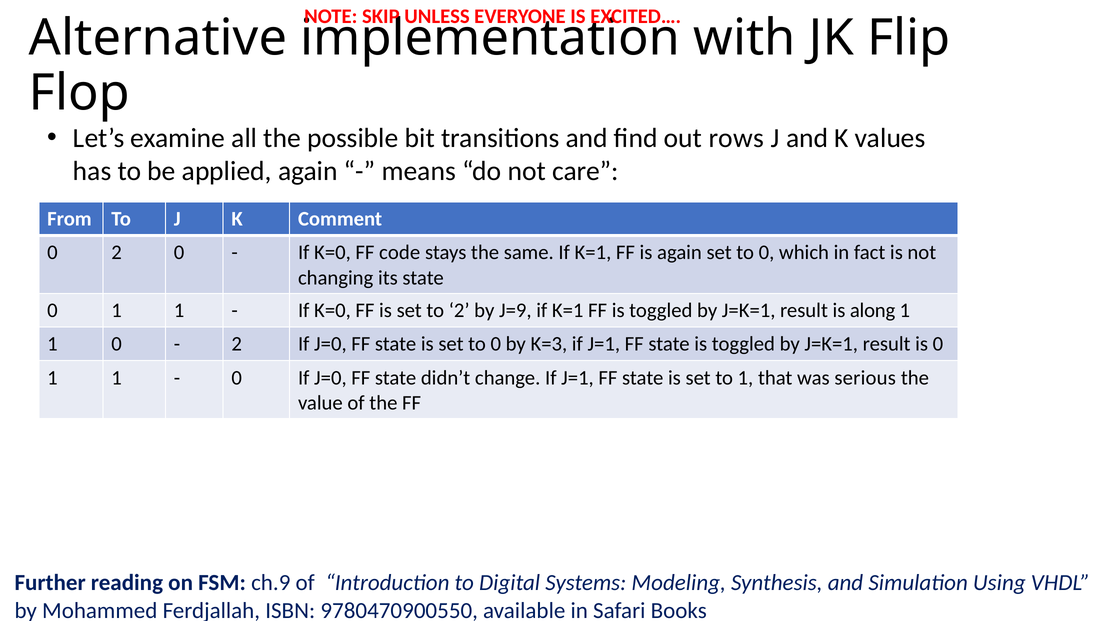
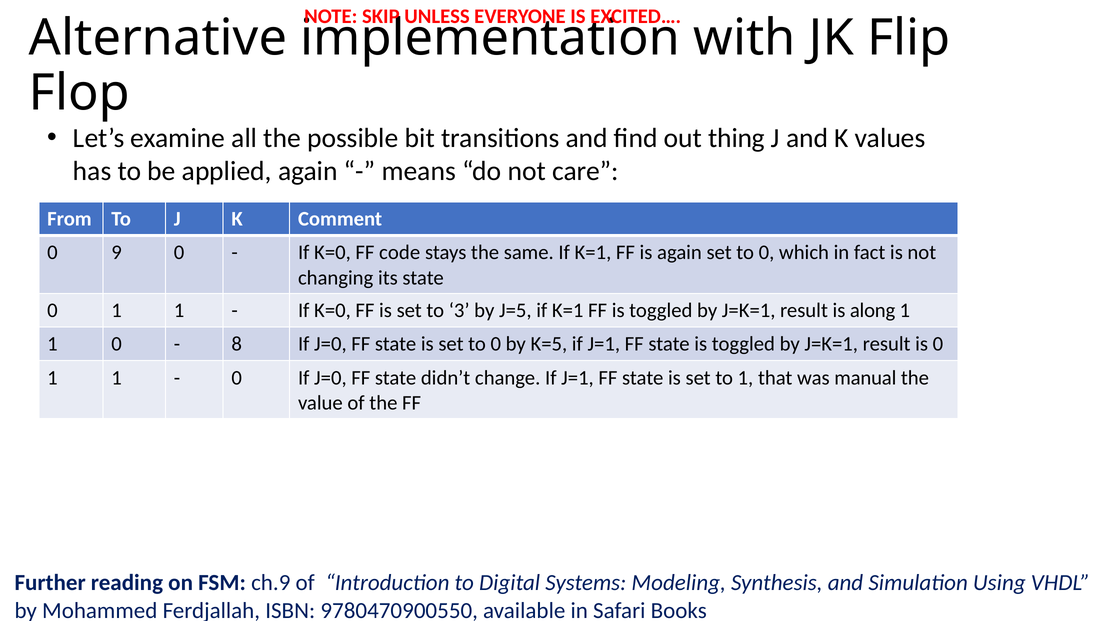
rows: rows -> thing
0 2: 2 -> 9
to 2: 2 -> 3
J=9: J=9 -> J=5
2 at (237, 344): 2 -> 8
K=3: K=3 -> K=5
serious: serious -> manual
